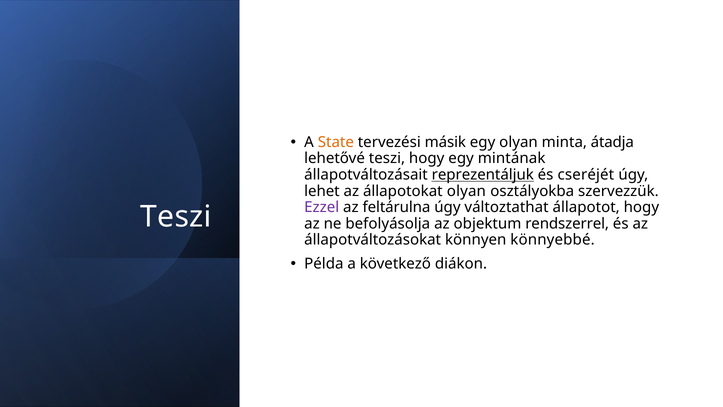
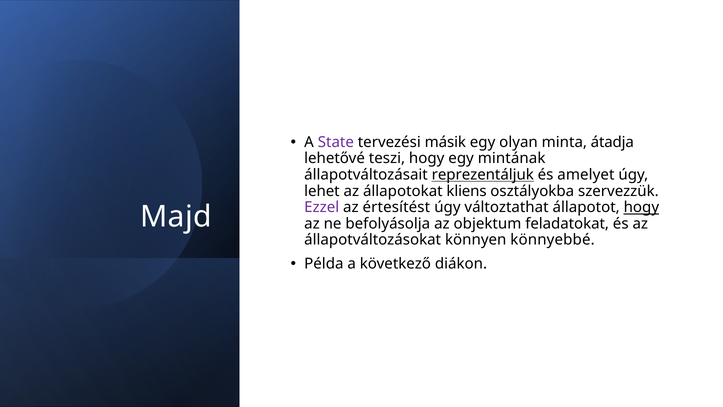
State colour: orange -> purple
cseréjét: cseréjét -> amelyet
állapotokat olyan: olyan -> kliens
feltárulna: feltárulna -> értesítést
hogy at (641, 207) underline: none -> present
Teszi at (176, 217): Teszi -> Majd
rendszerrel: rendszerrel -> feladatokat
